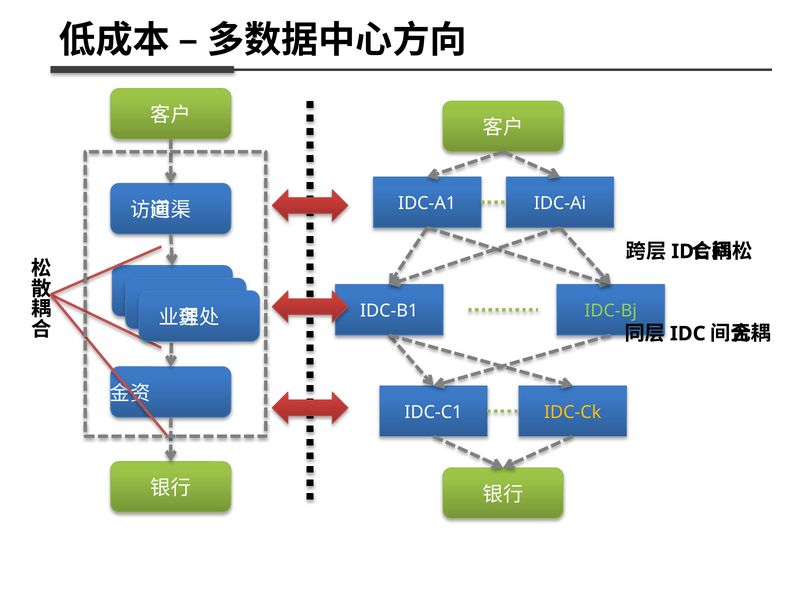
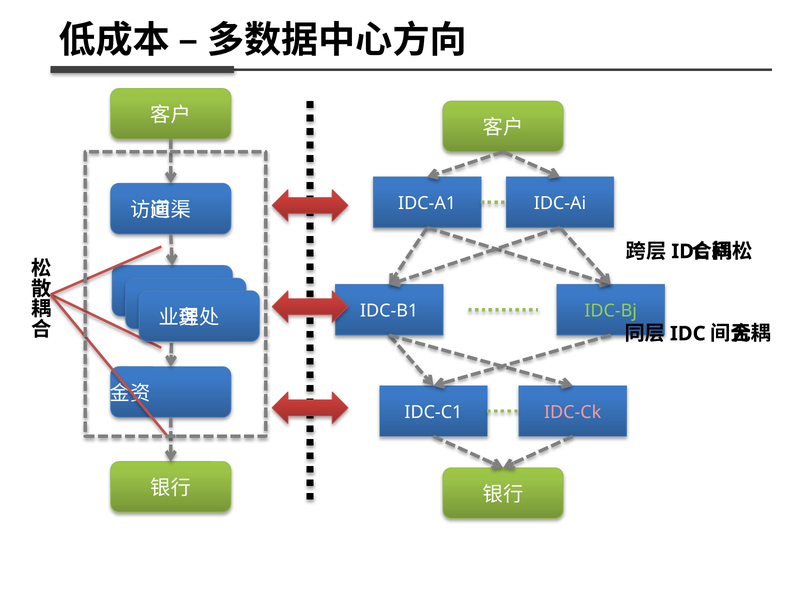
IDC-Ck colour: yellow -> pink
